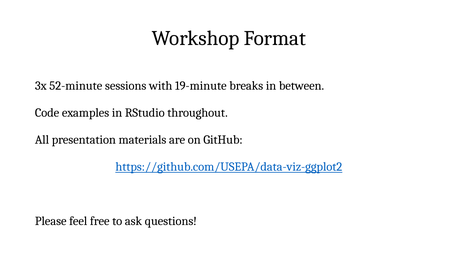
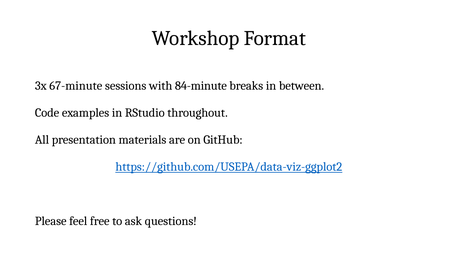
52-minute: 52-minute -> 67-minute
19-minute: 19-minute -> 84-minute
